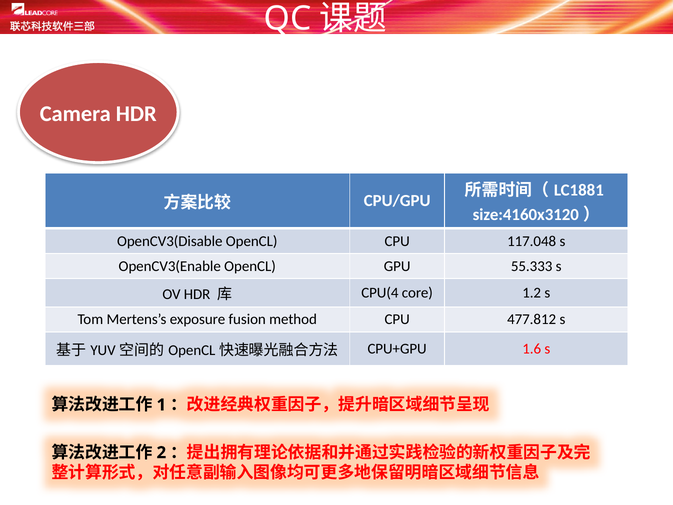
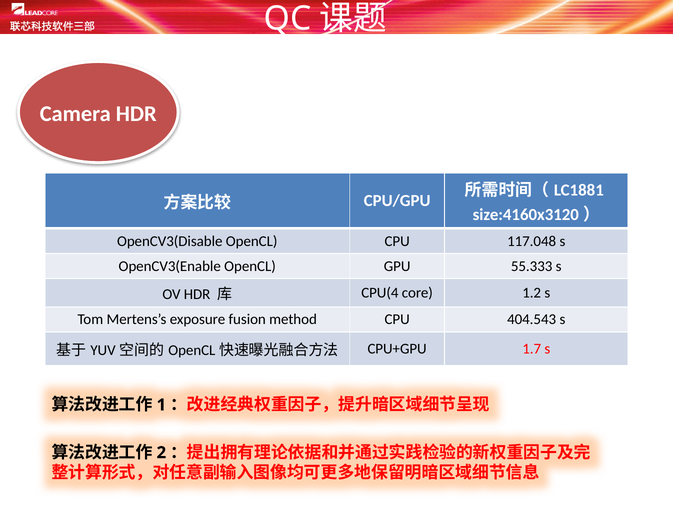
477.812: 477.812 -> 404.543
1.6: 1.6 -> 1.7
